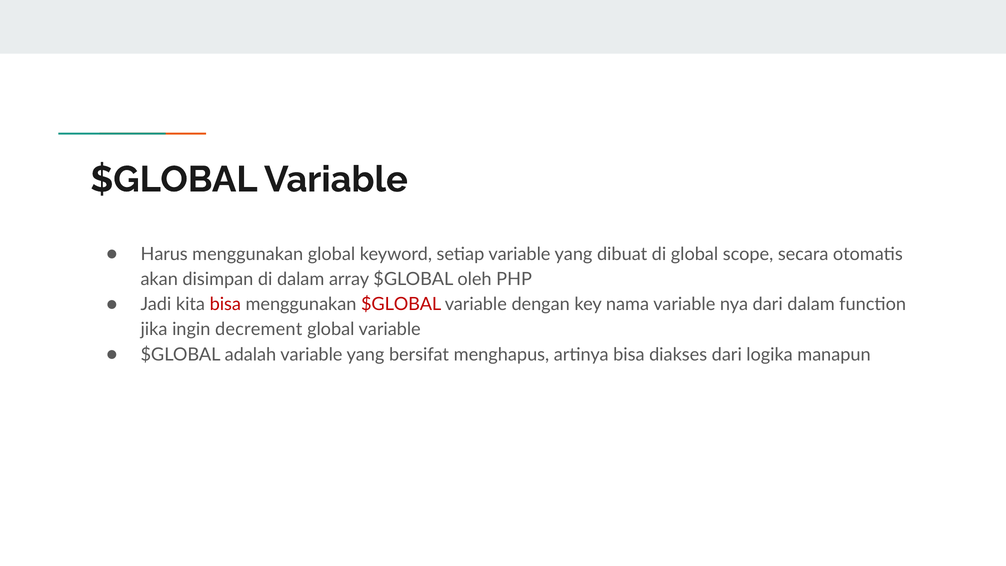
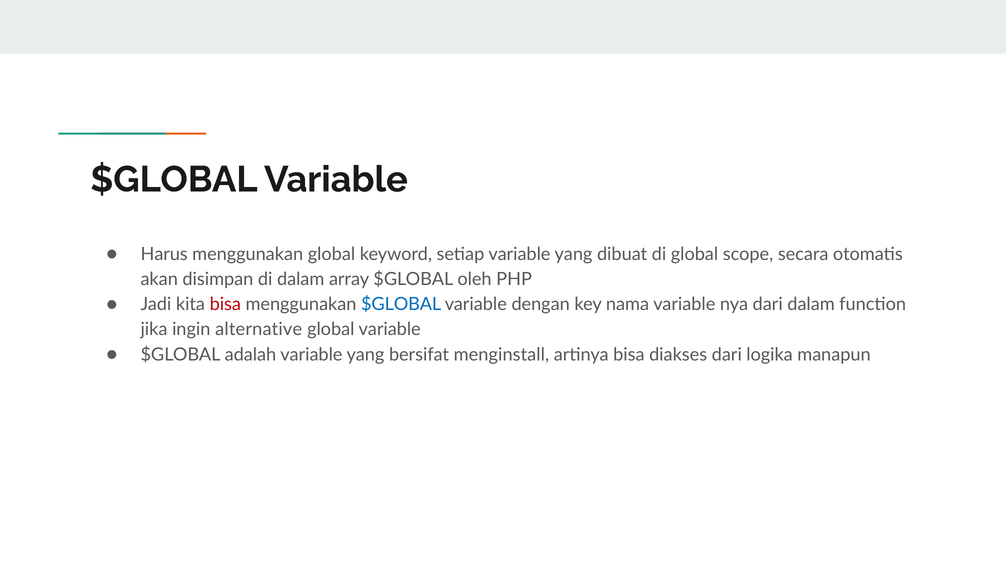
$GLOBAL at (401, 304) colour: red -> blue
decrement: decrement -> alternative
menghapus: menghapus -> menginstall
